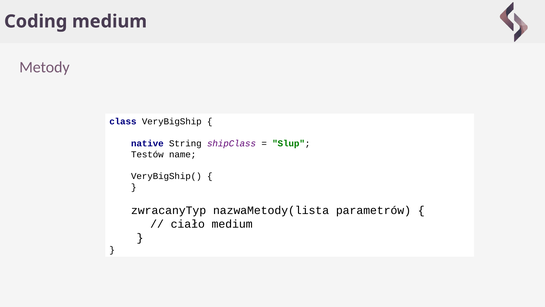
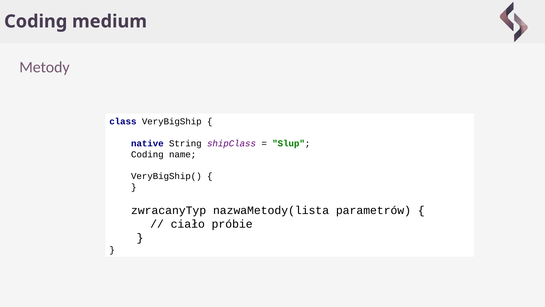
Testów at (147, 154): Testów -> Coding
ciało medium: medium -> próbie
